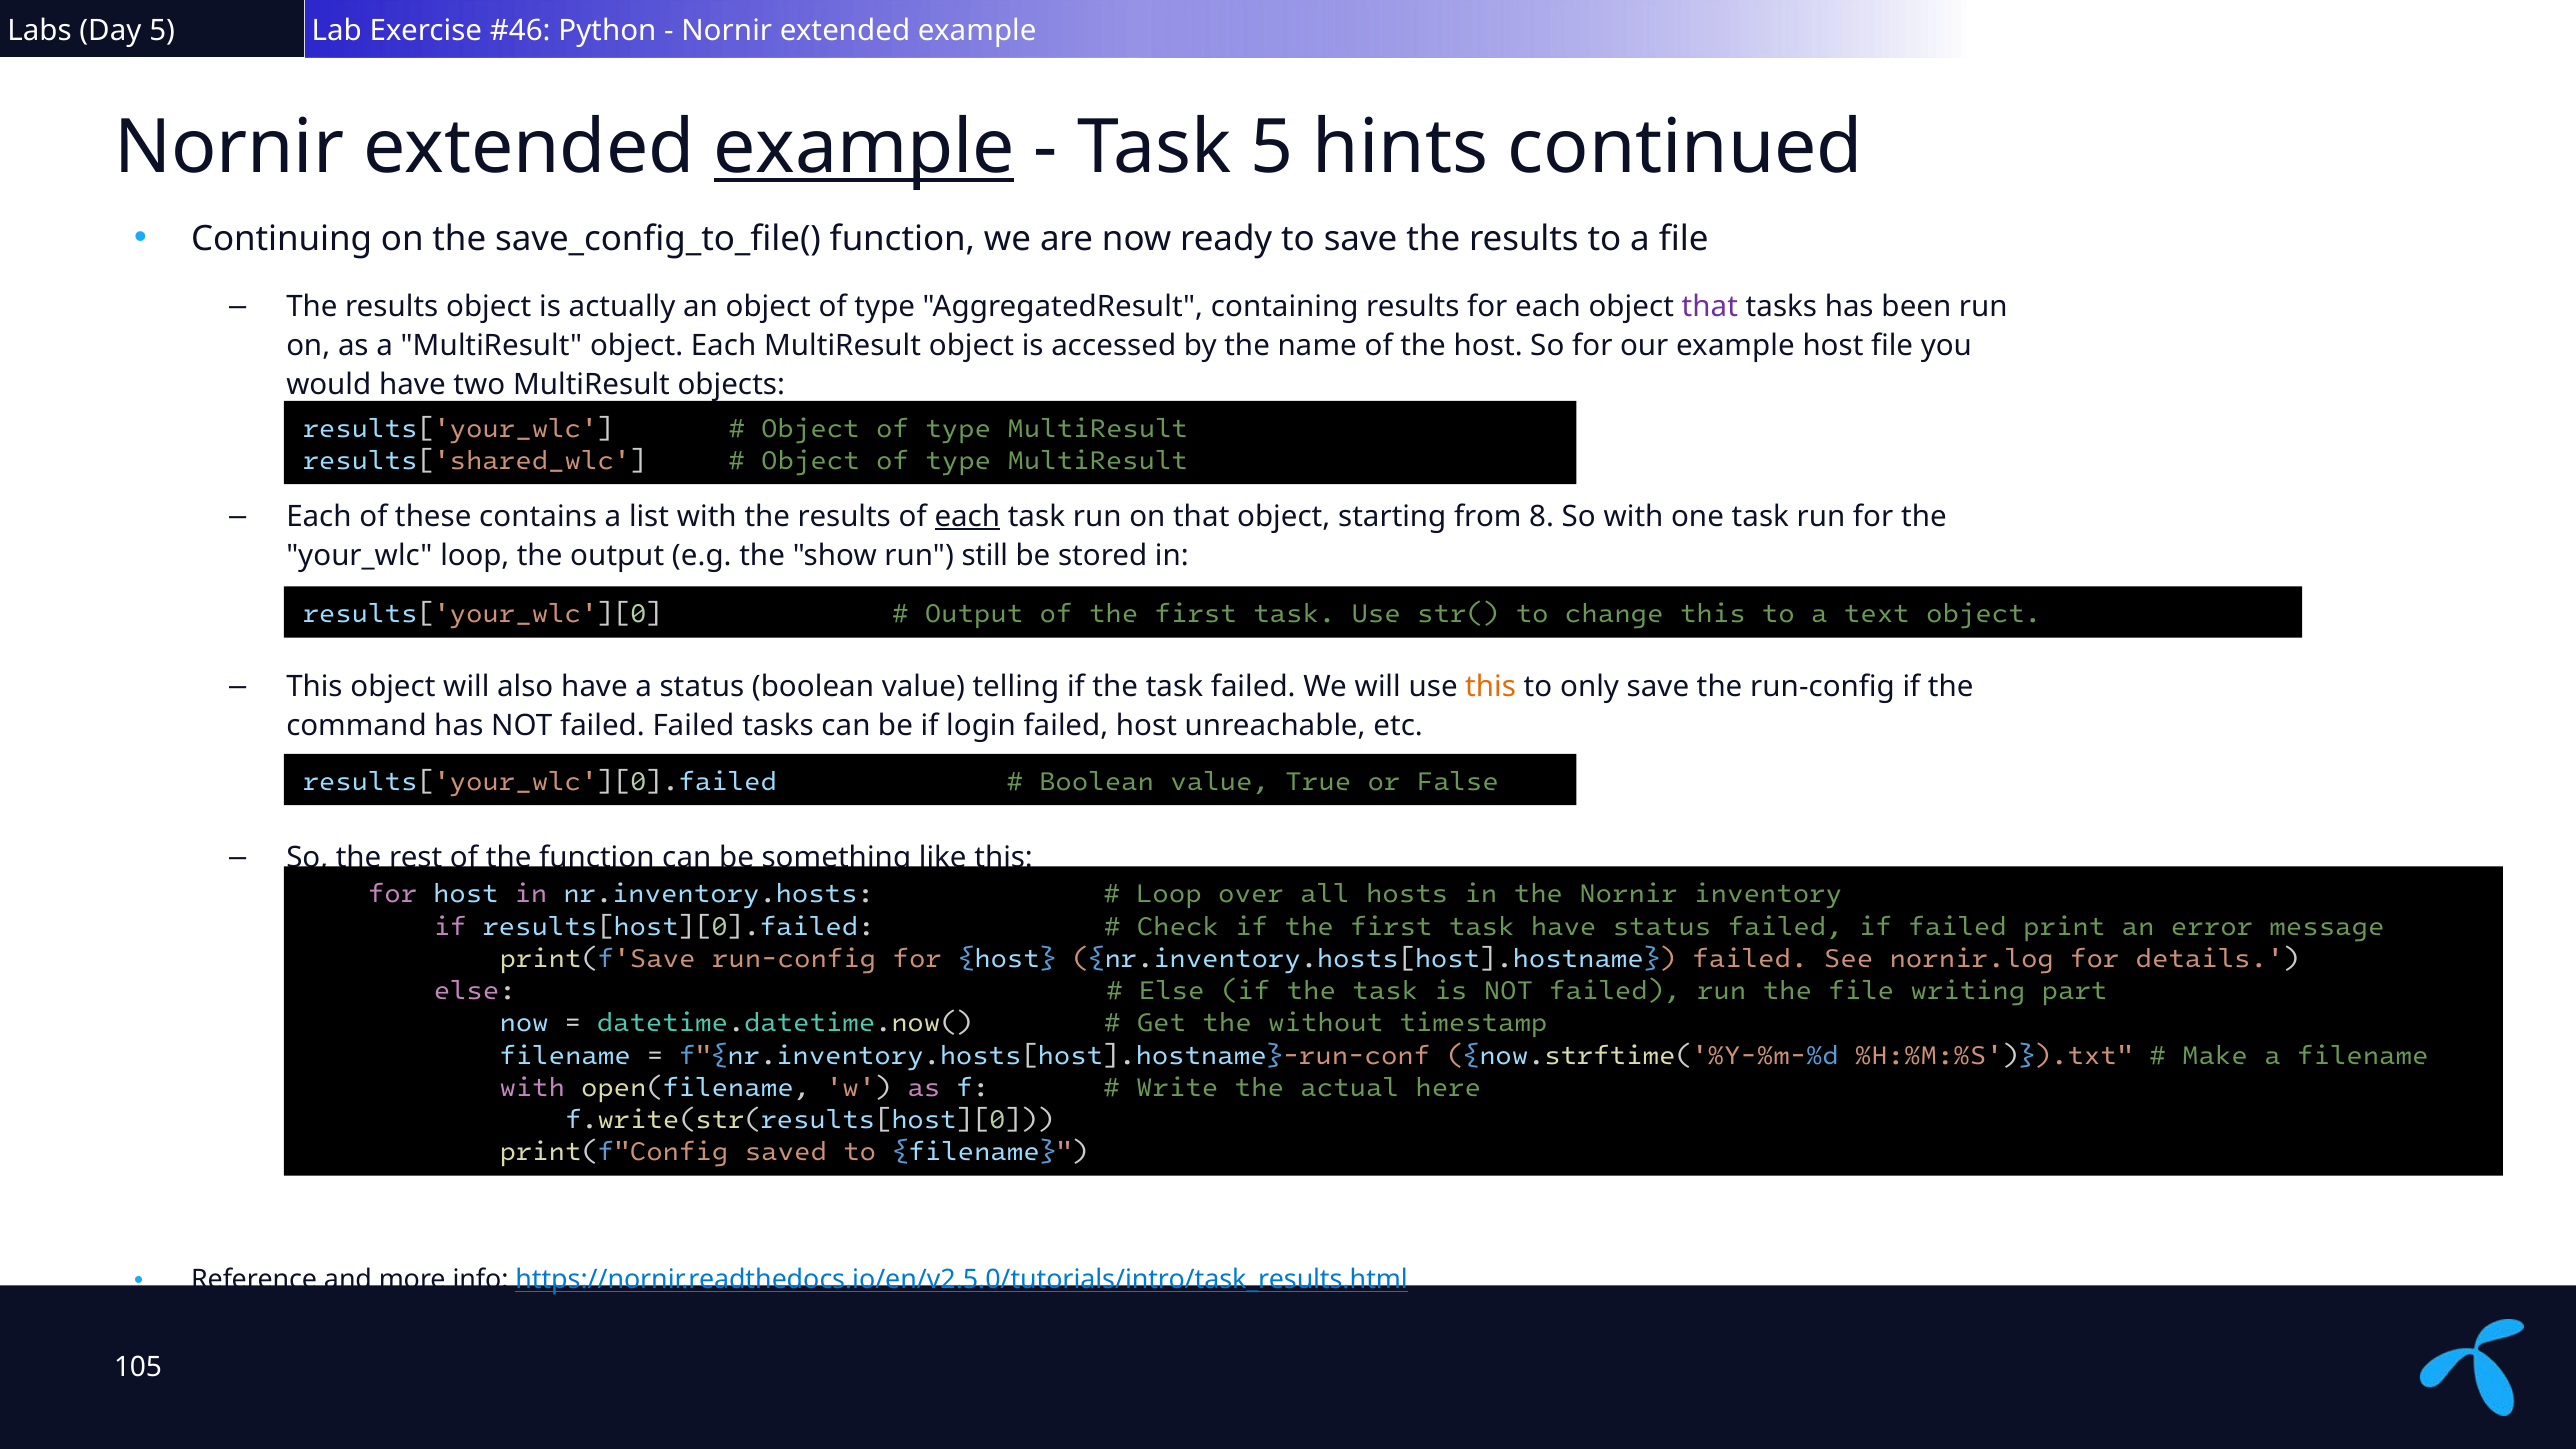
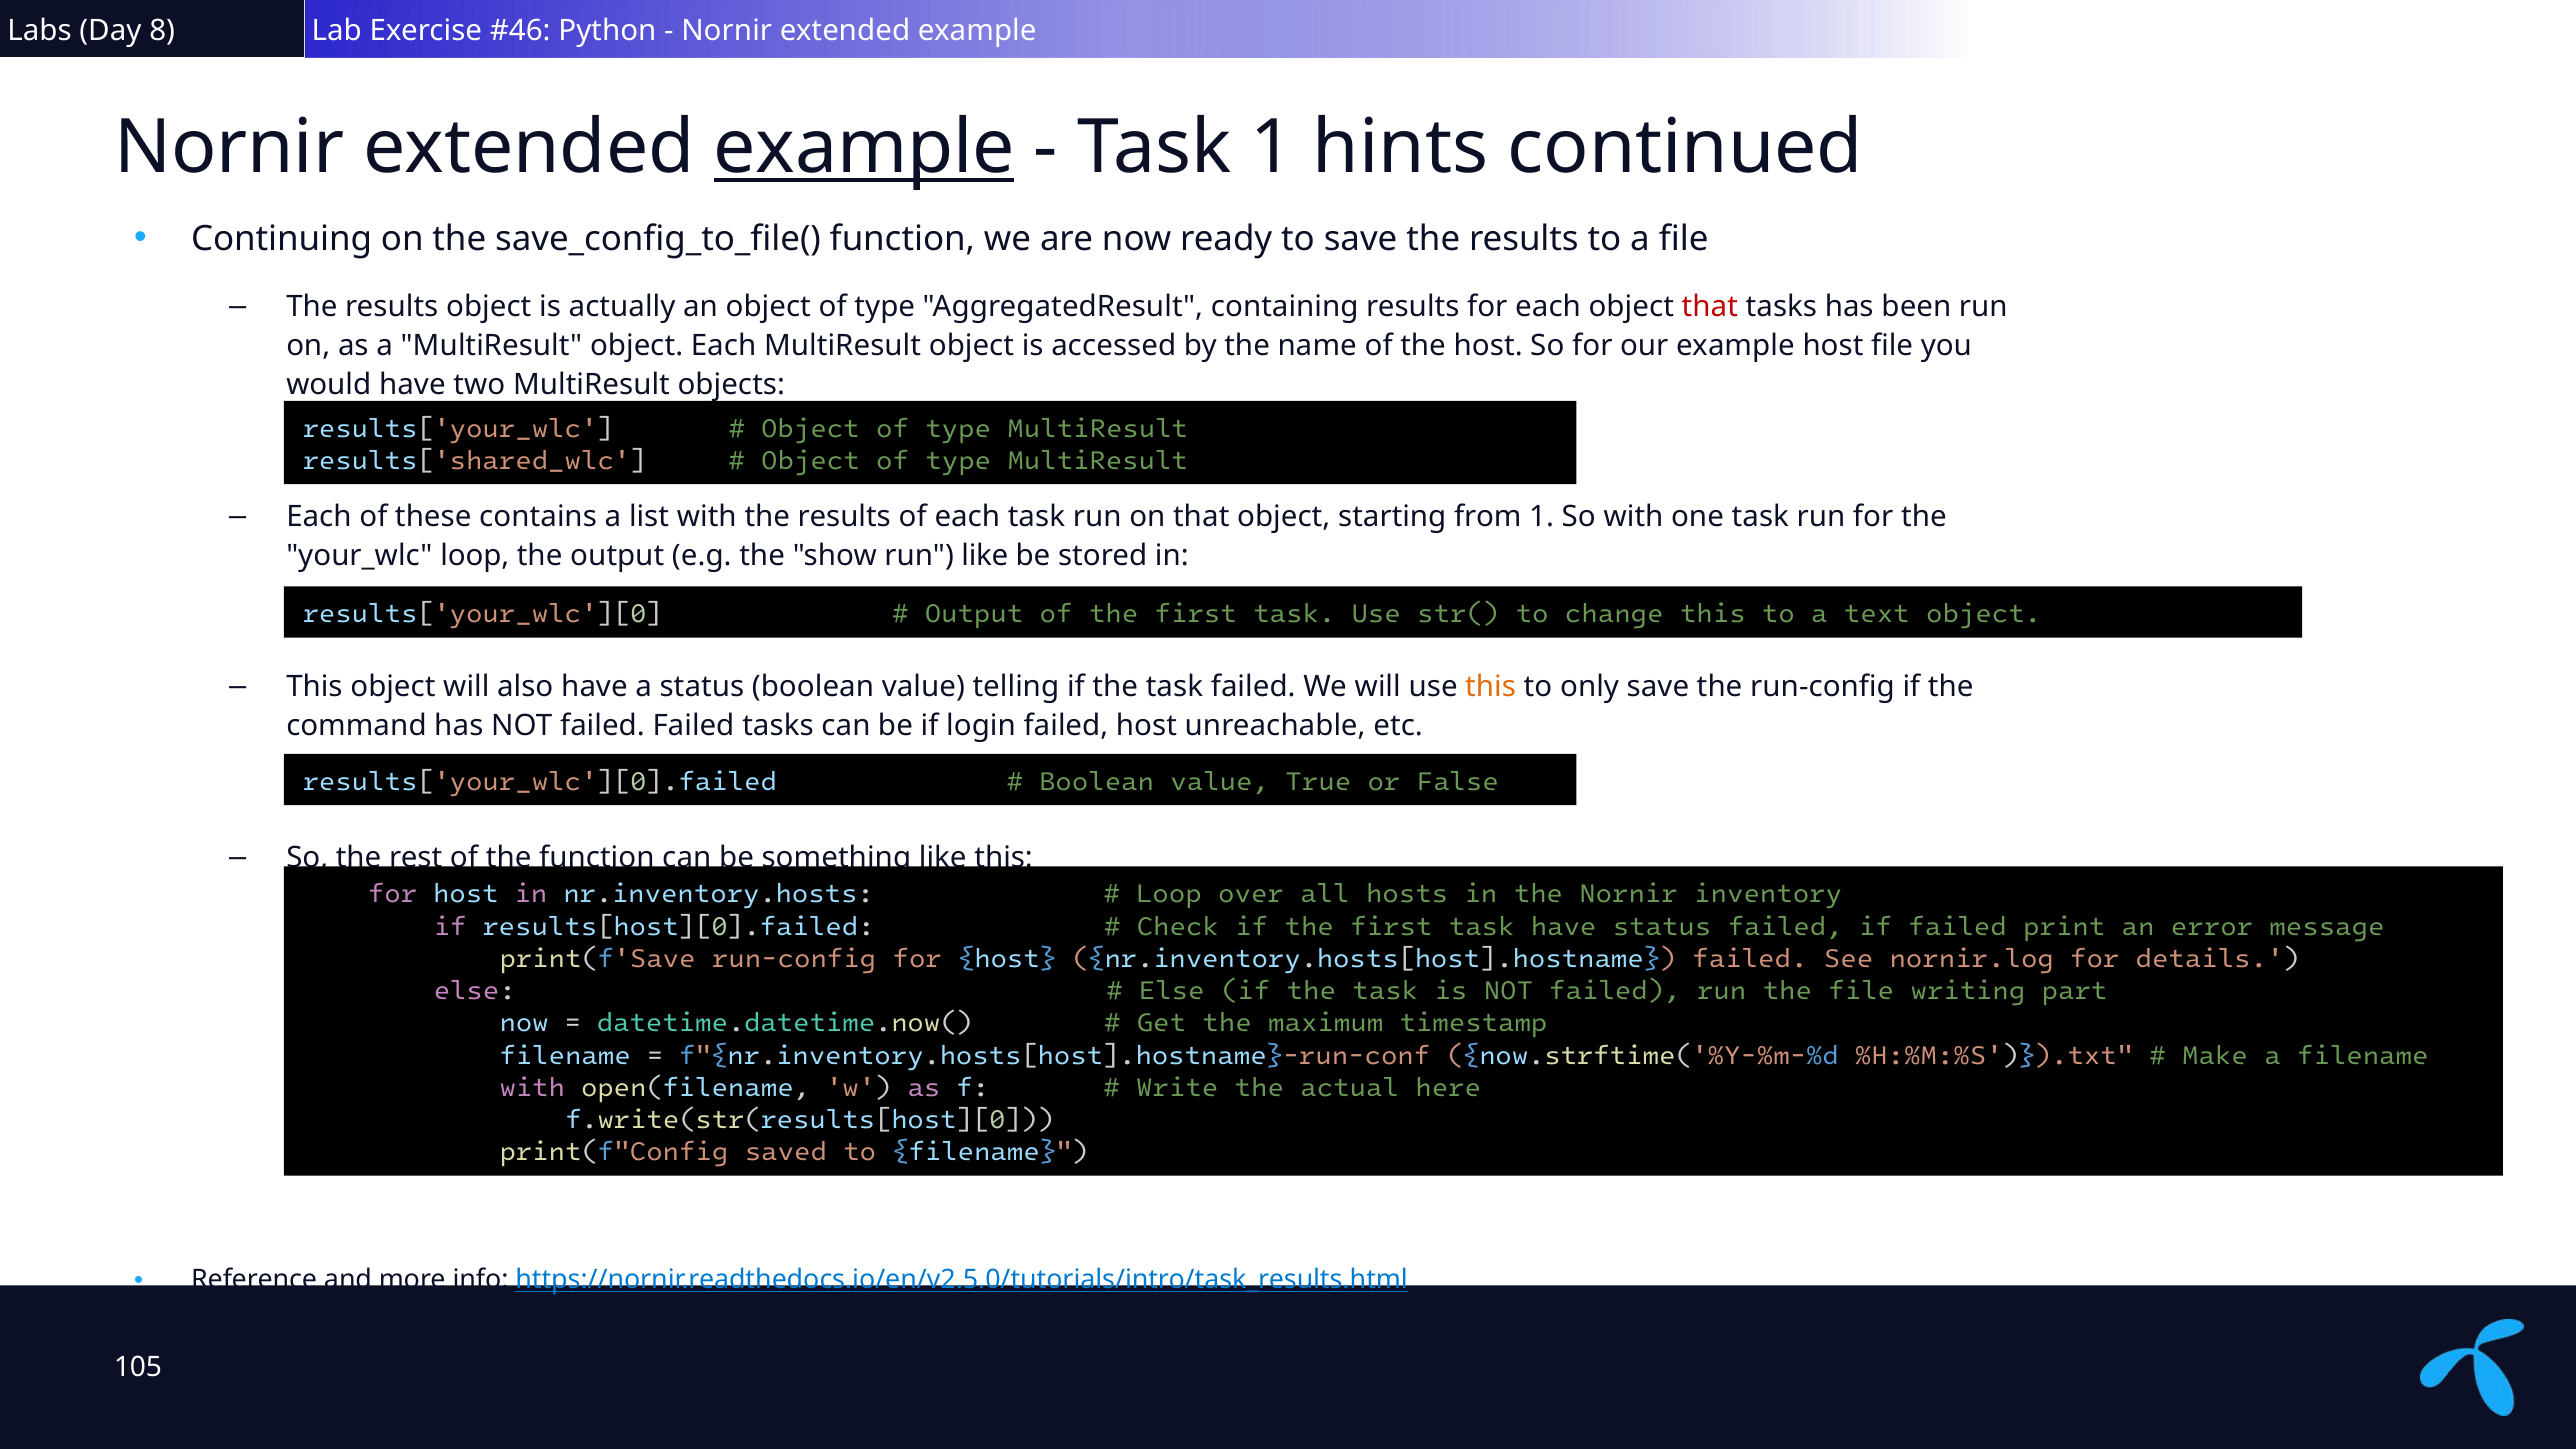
Day 5: 5 -> 8
Task 5: 5 -> 1
that at (1710, 307) colour: purple -> red
each at (967, 517) underline: present -> none
from 8: 8 -> 1
run still: still -> like
without: without -> maximum
